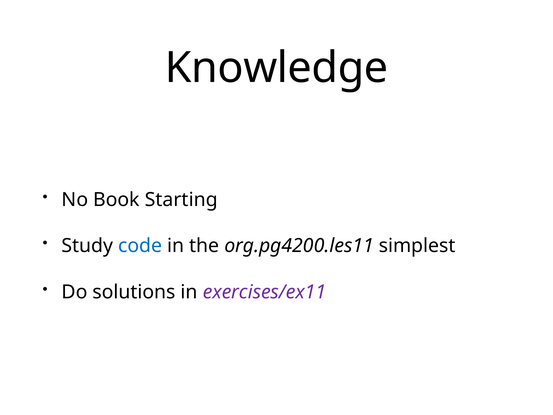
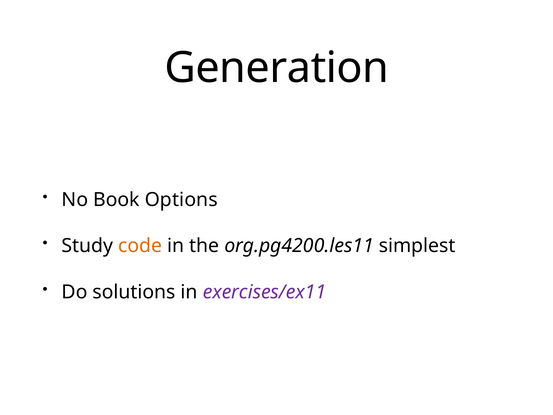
Knowledge: Knowledge -> Generation
Starting: Starting -> Options
code colour: blue -> orange
